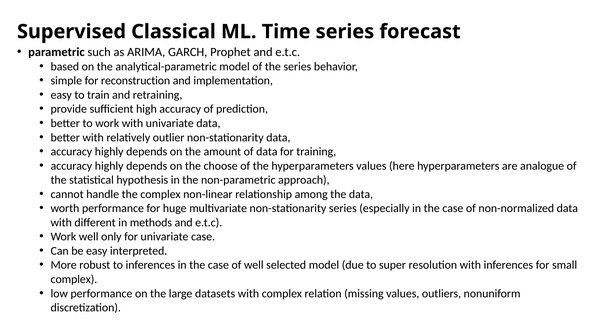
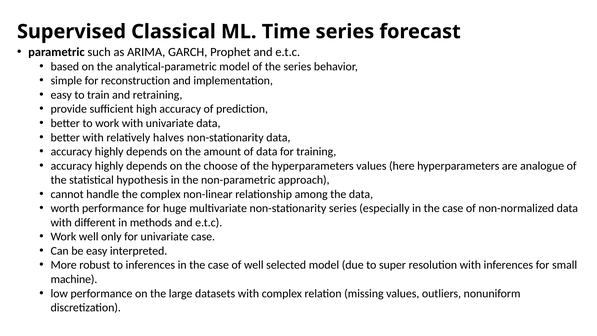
outlier: outlier -> halves
complex at (74, 279): complex -> machine
